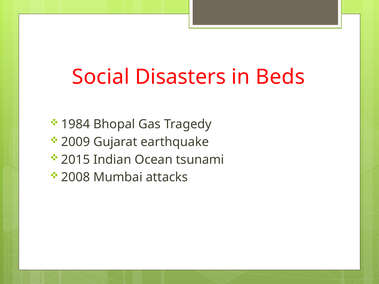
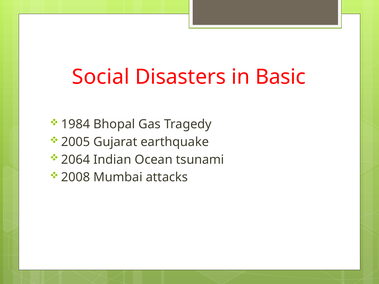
Beds: Beds -> Basic
2009: 2009 -> 2005
2015: 2015 -> 2064
